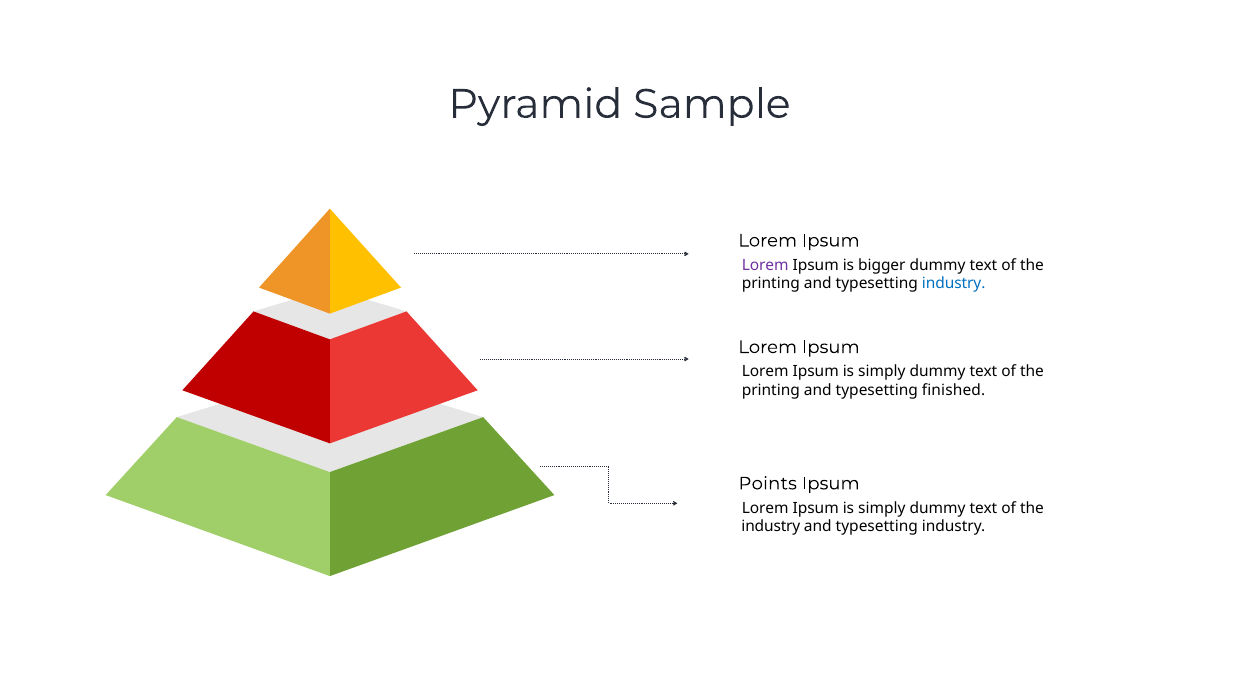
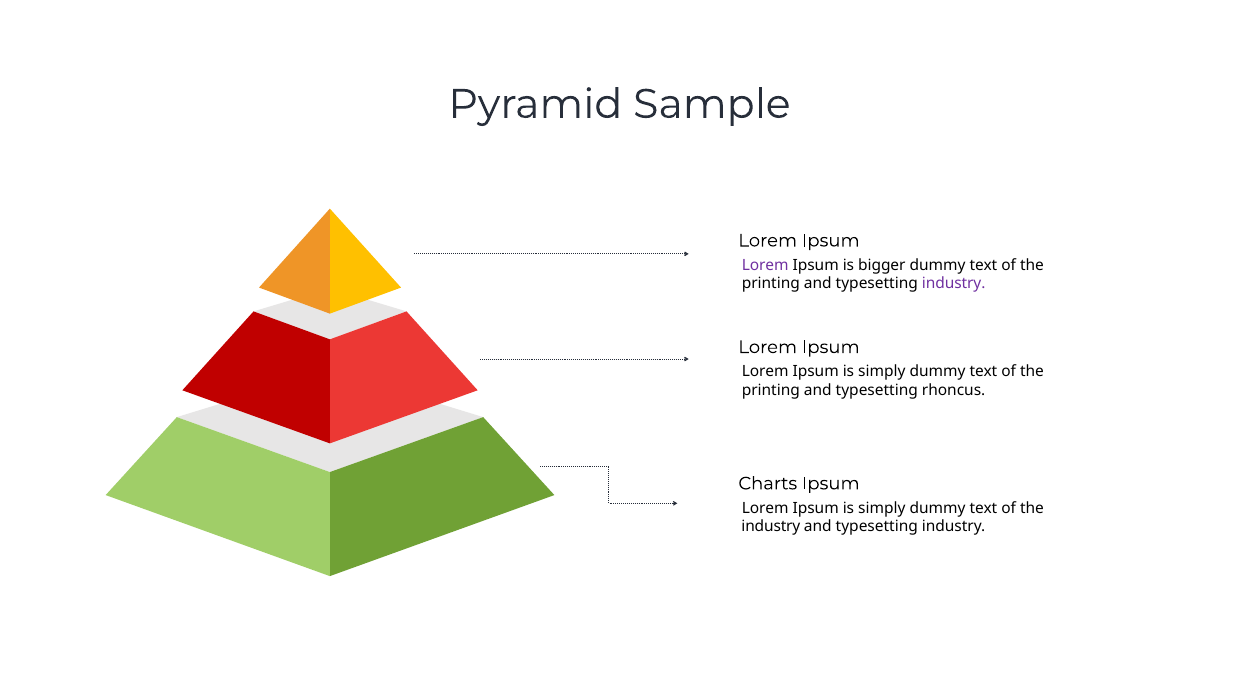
industry at (954, 284) colour: blue -> purple
finished: finished -> rhoncus
Points: Points -> Charts
